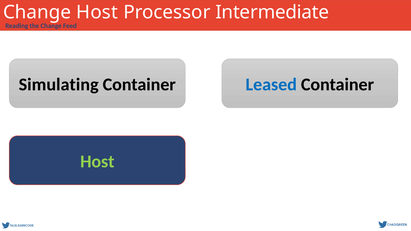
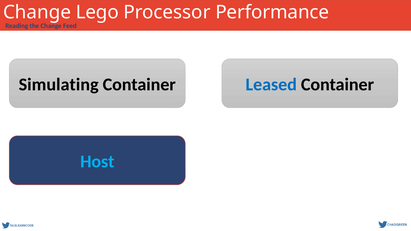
Host at (97, 12): Host -> Lego
Intermediate: Intermediate -> Performance
Host at (97, 162) colour: light green -> light blue
